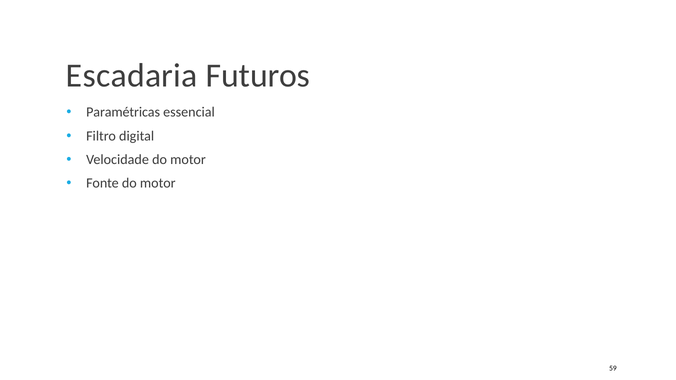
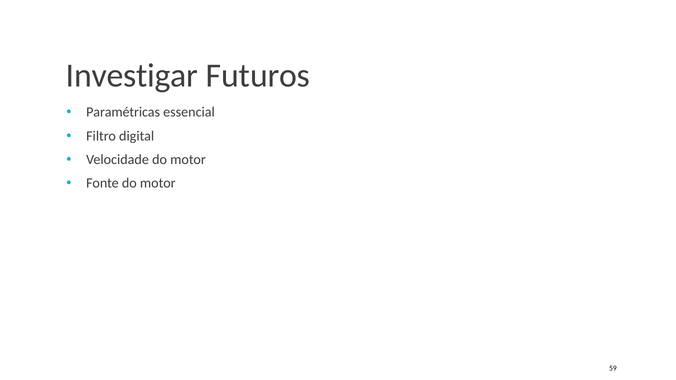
Escadaria: Escadaria -> Investigar
